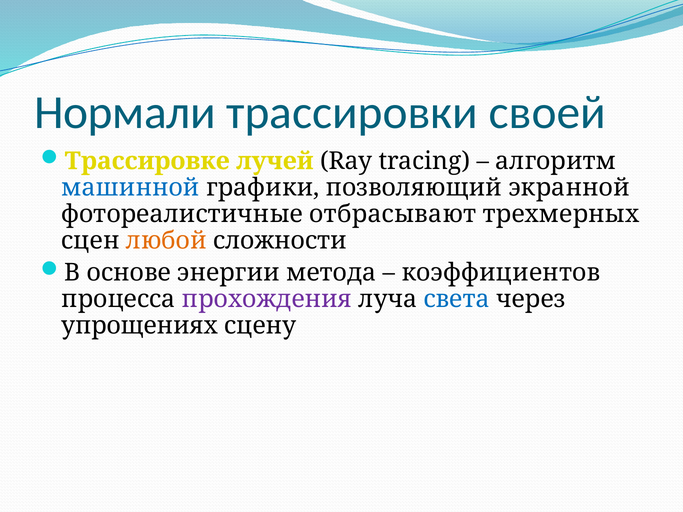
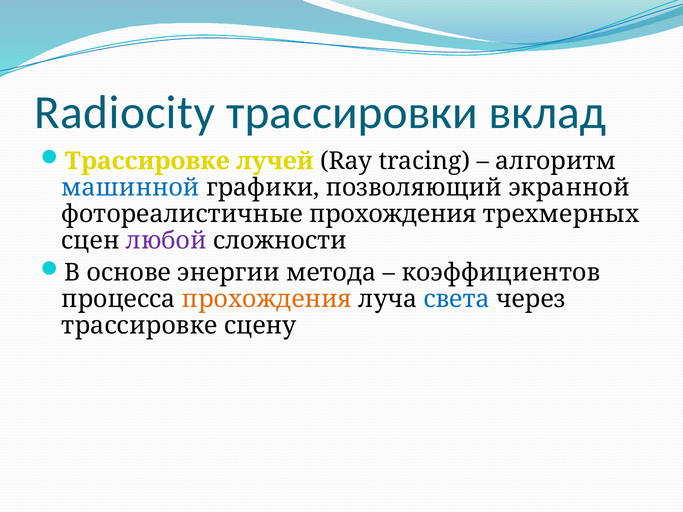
Нормали: Нормали -> Radiocity
своей: своей -> вклад
фотореалистичные отбрасывают: отбрасывают -> прохождения
любой colour: orange -> purple
прохождения at (267, 299) colour: purple -> orange
упрощениях at (140, 326): упрощениях -> трассировке
